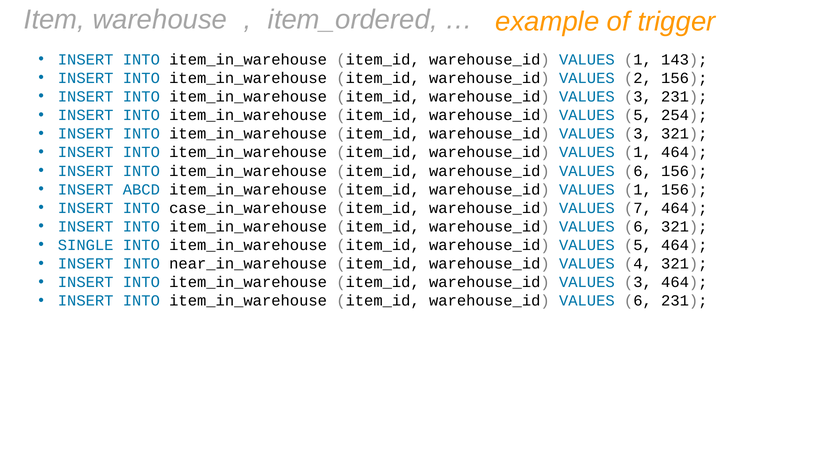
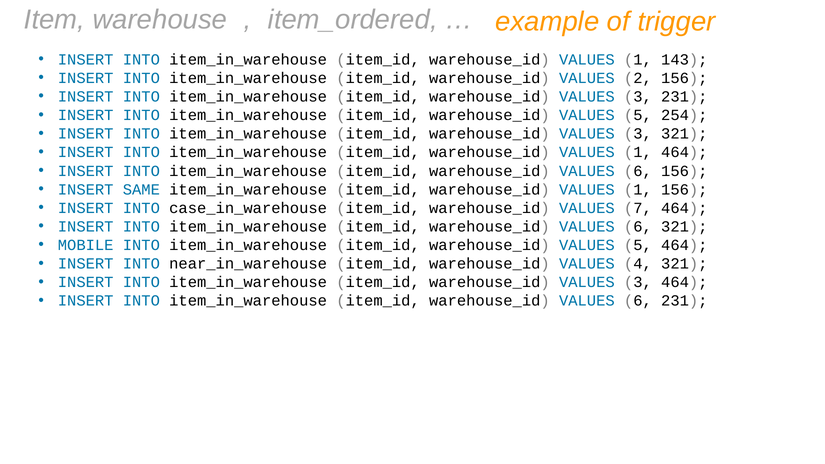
ABCD: ABCD -> SAME
SINGLE: SINGLE -> MOBILE
